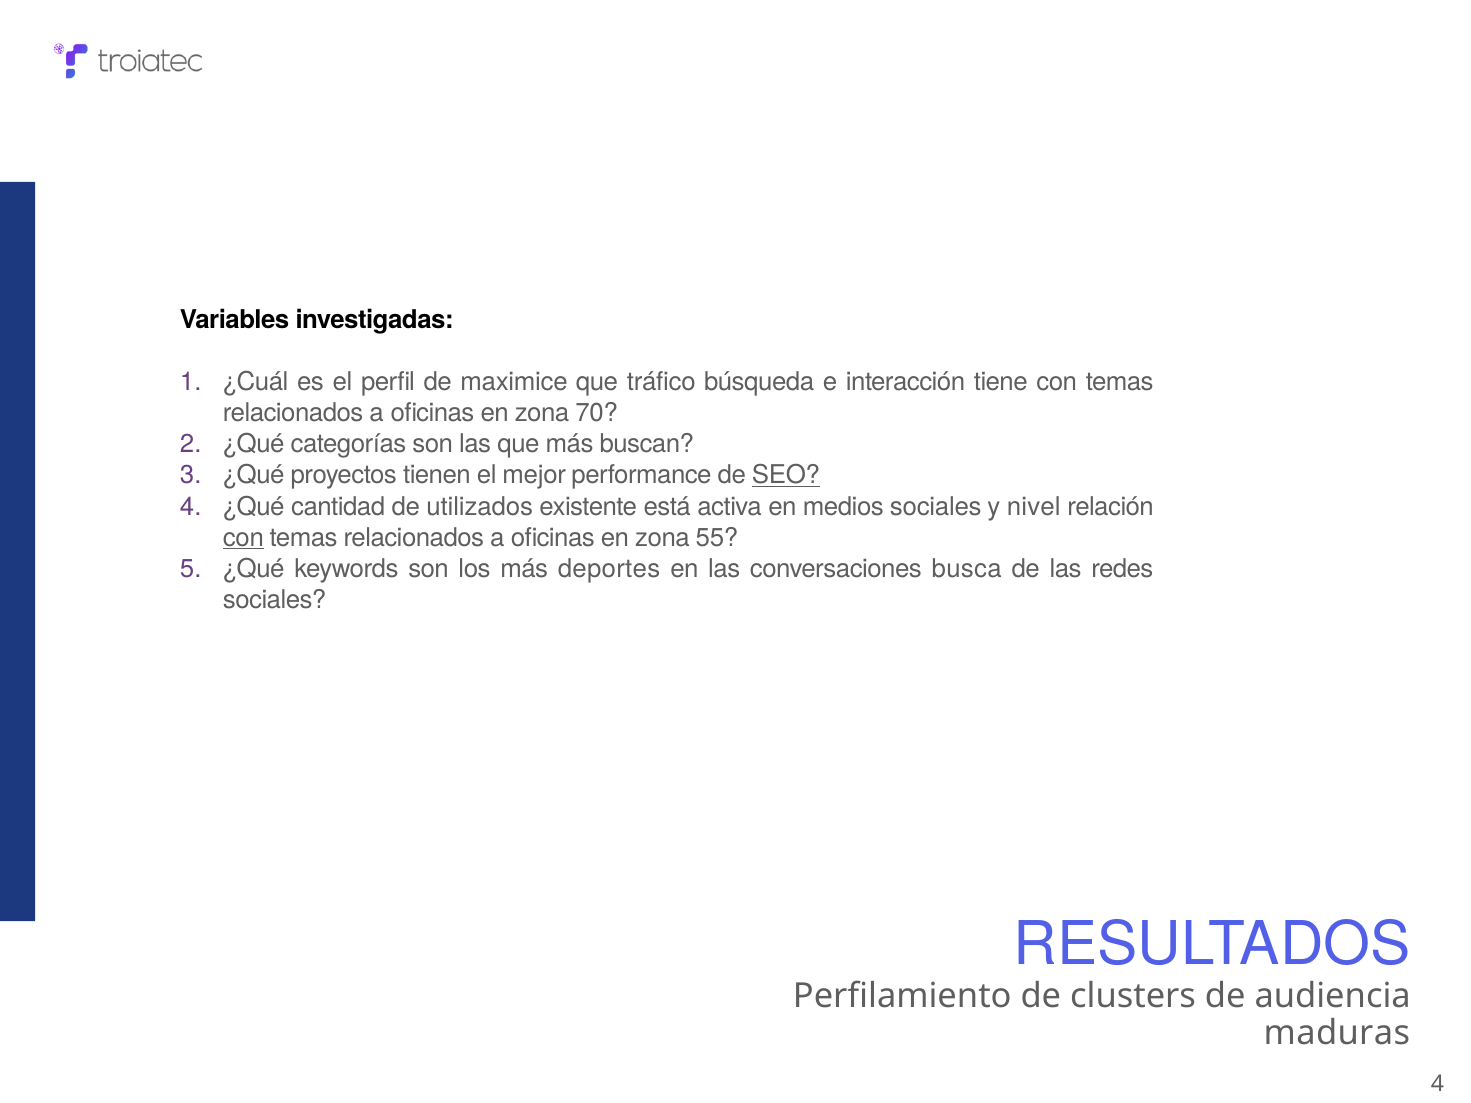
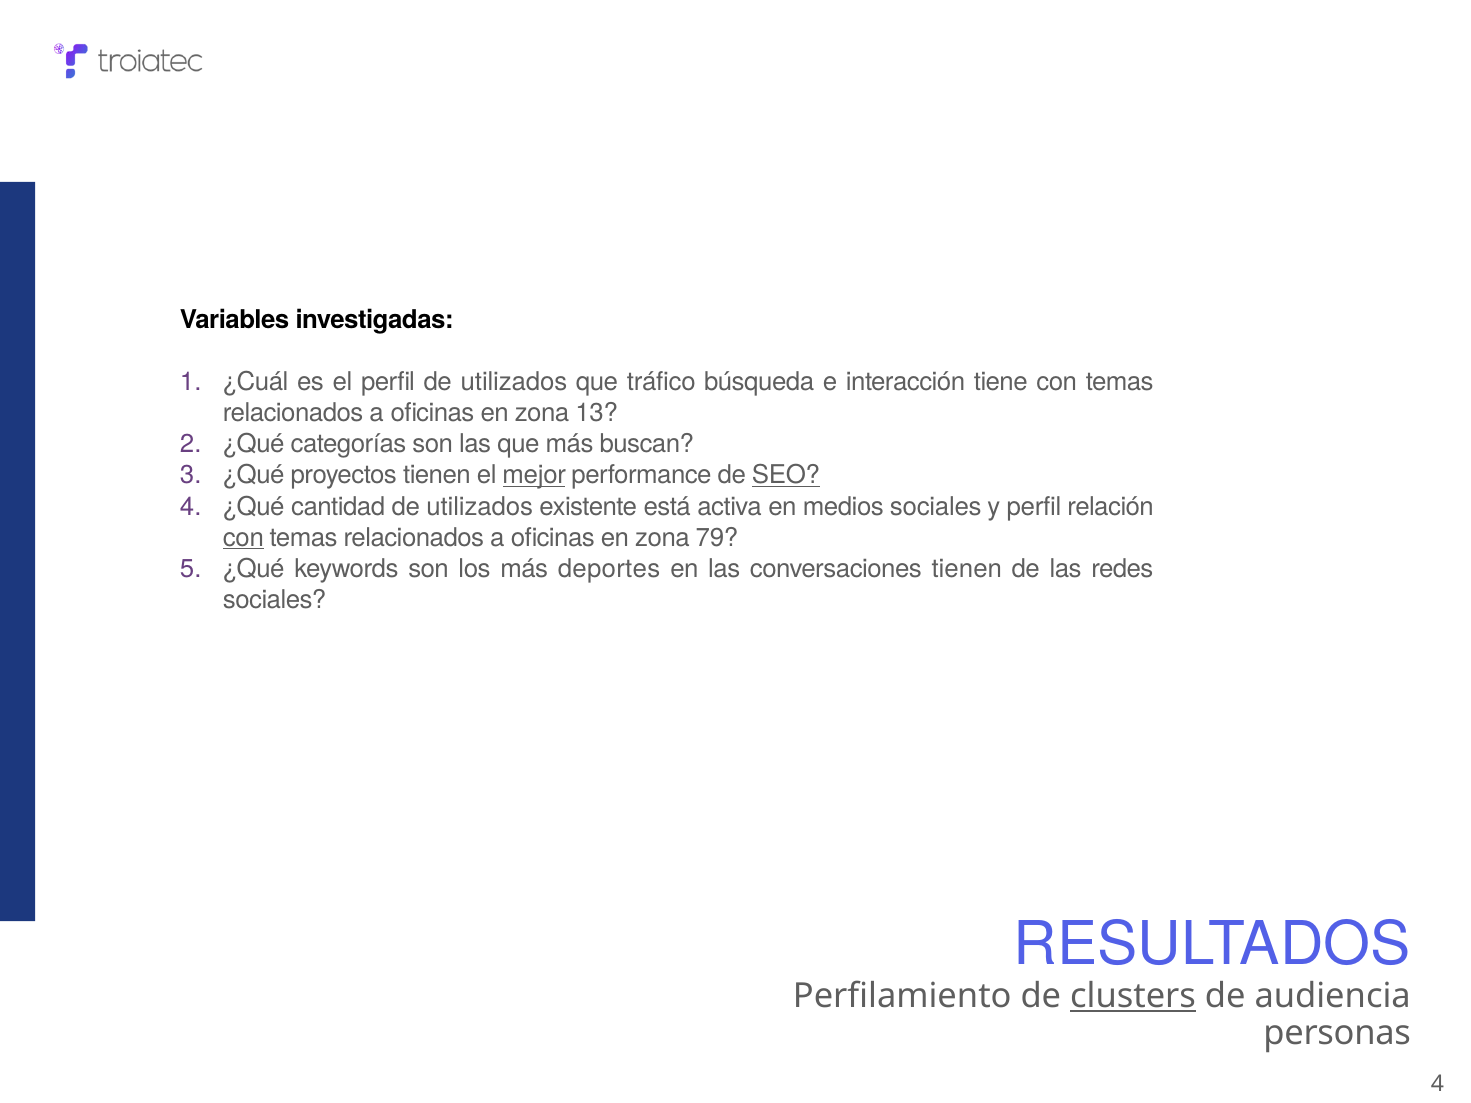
perfil de maximice: maximice -> utilizados
70: 70 -> 13
mejor underline: none -> present
y nivel: nivel -> perfil
55: 55 -> 79
conversaciones busca: busca -> tienen
clusters underline: none -> present
maduras: maduras -> personas
